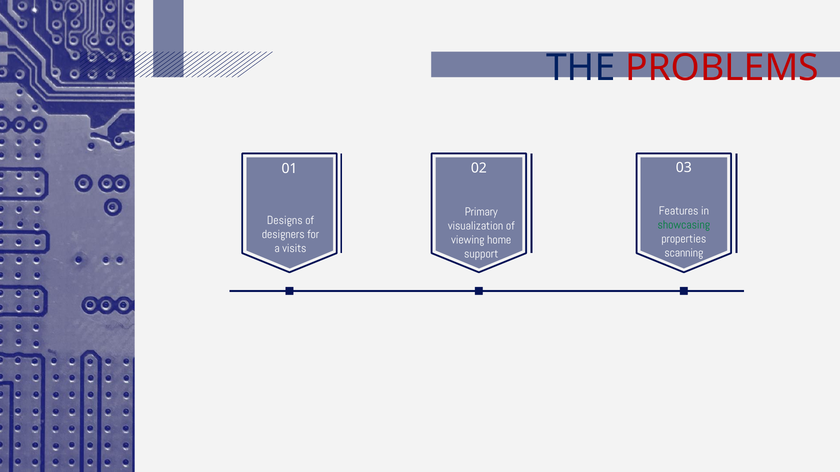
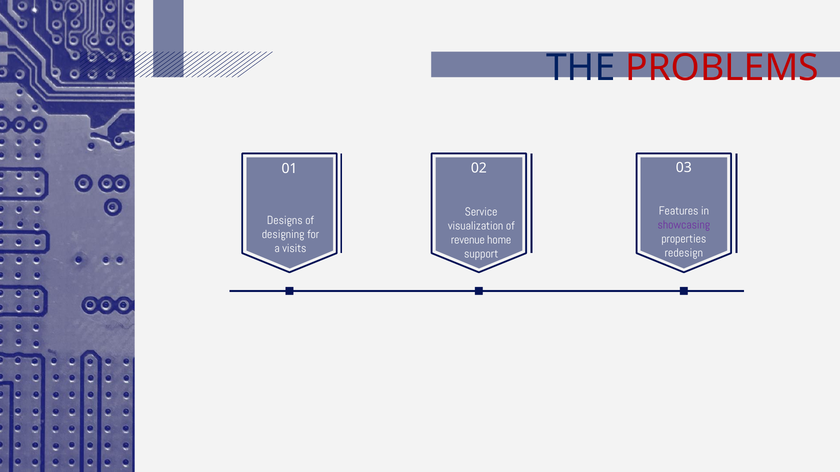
Primary: Primary -> Service
showcasing colour: green -> purple
designers: designers -> designing
viewing: viewing -> revenue
scanning: scanning -> redesign
